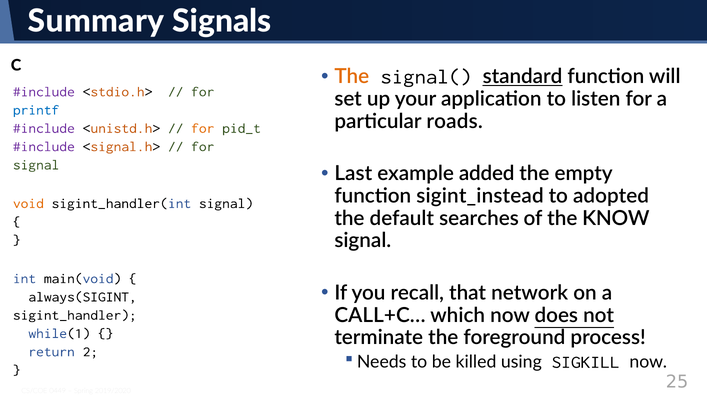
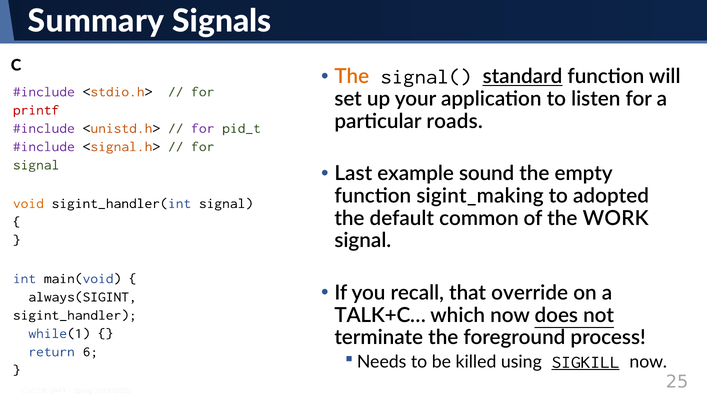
printf colour: blue -> red
for at (203, 128) colour: orange -> purple
added: added -> sound
sigint_instead: sigint_instead -> sigint_making
searches: searches -> common
KNOW: KNOW -> WORK
network: network -> override
CALL+C…: CALL+C… -> TALK+C…
2: 2 -> 6
SIGKILL underline: none -> present
